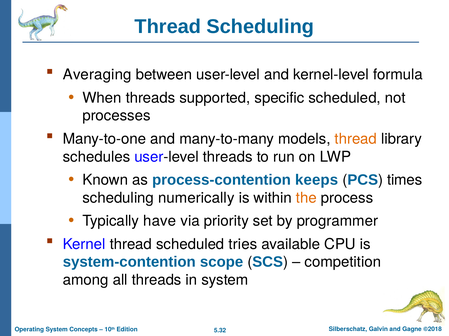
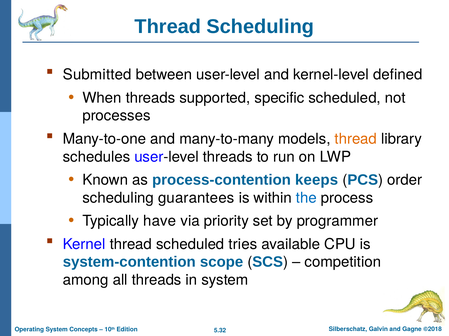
Averaging: Averaging -> Submitted
formula: formula -> defined
times: times -> order
numerically: numerically -> guarantees
the colour: orange -> blue
